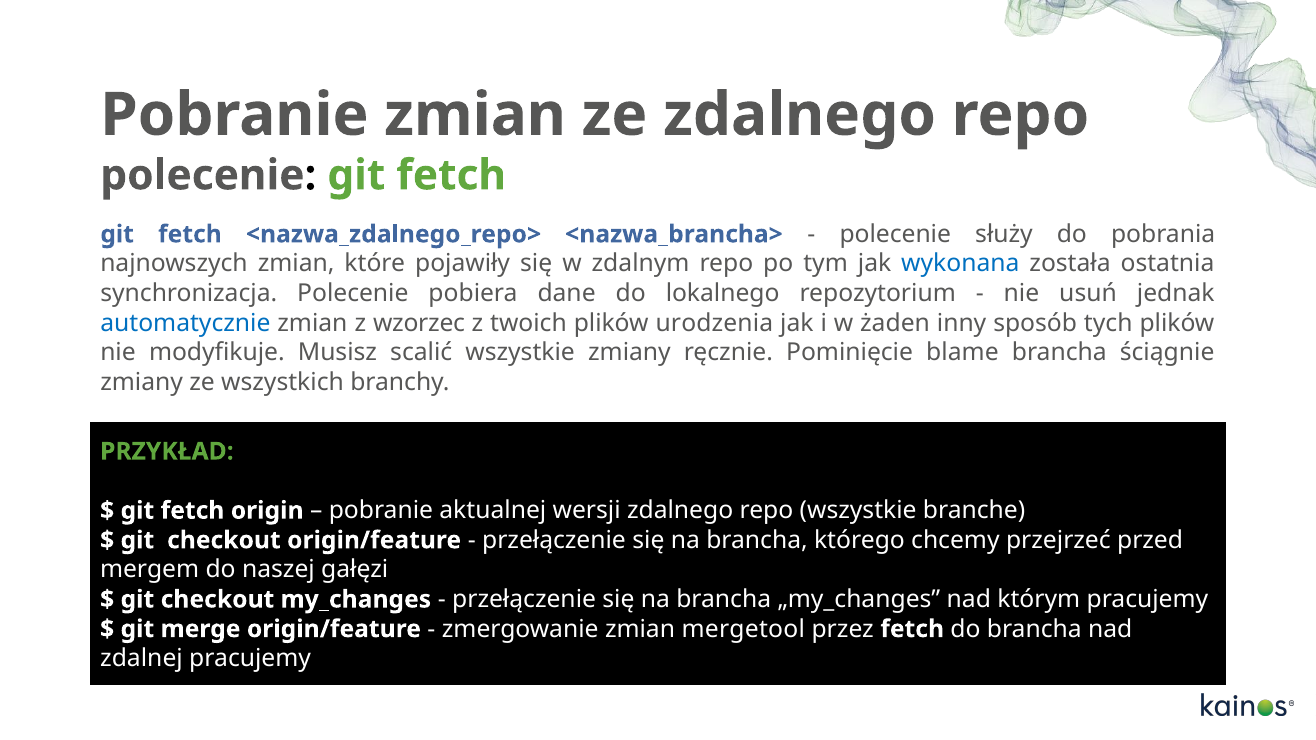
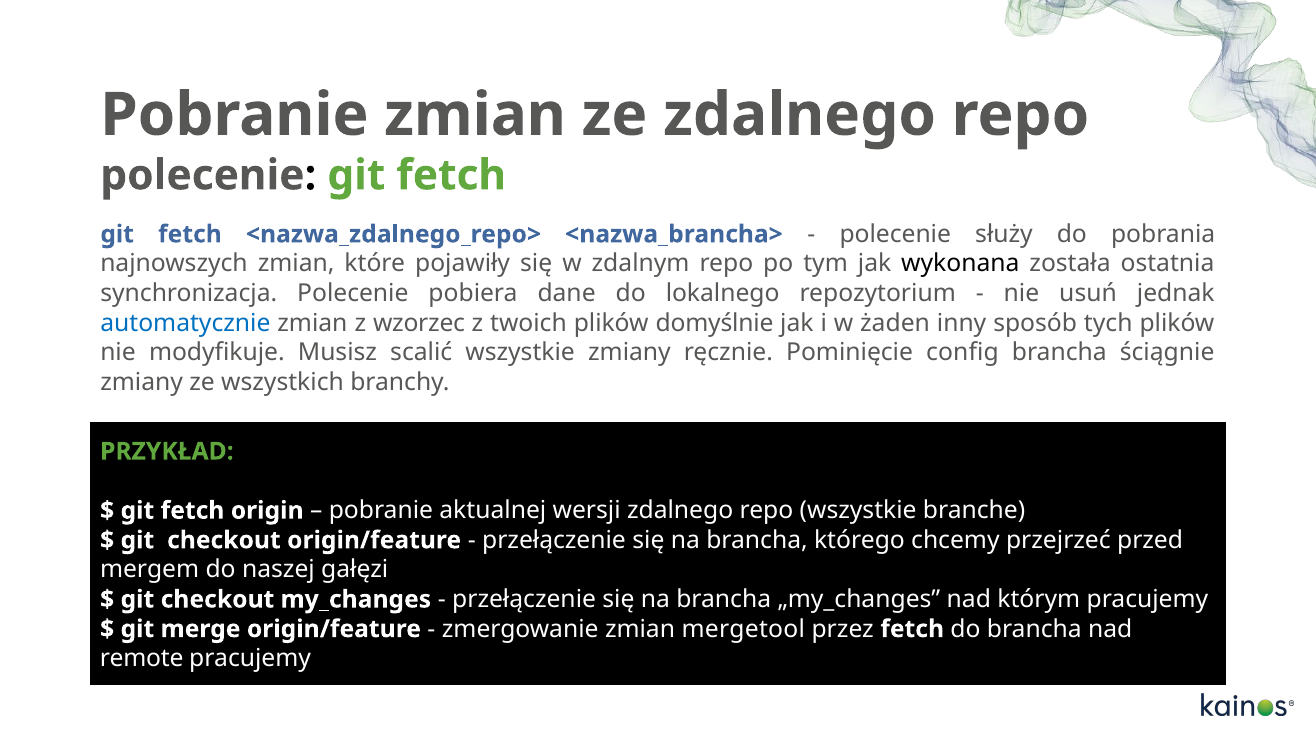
wykonana colour: blue -> black
urodzenia: urodzenia -> domyślnie
blame: blame -> config
zdalnej: zdalnej -> remote
